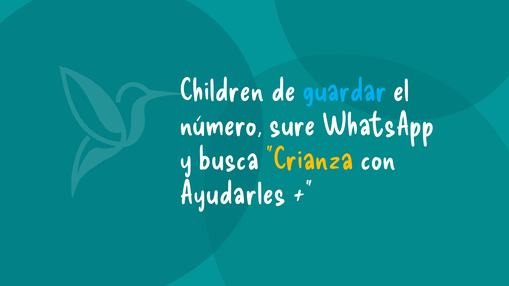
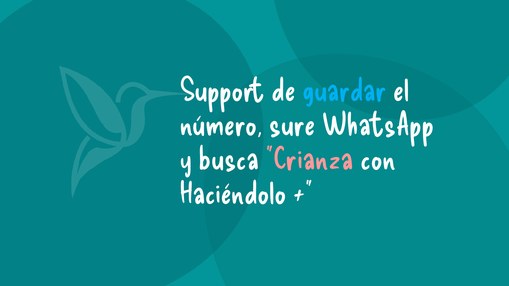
Children: Children -> Support
Crianza colour: yellow -> pink
Ayudarles: Ayudarles -> Haciéndolo
